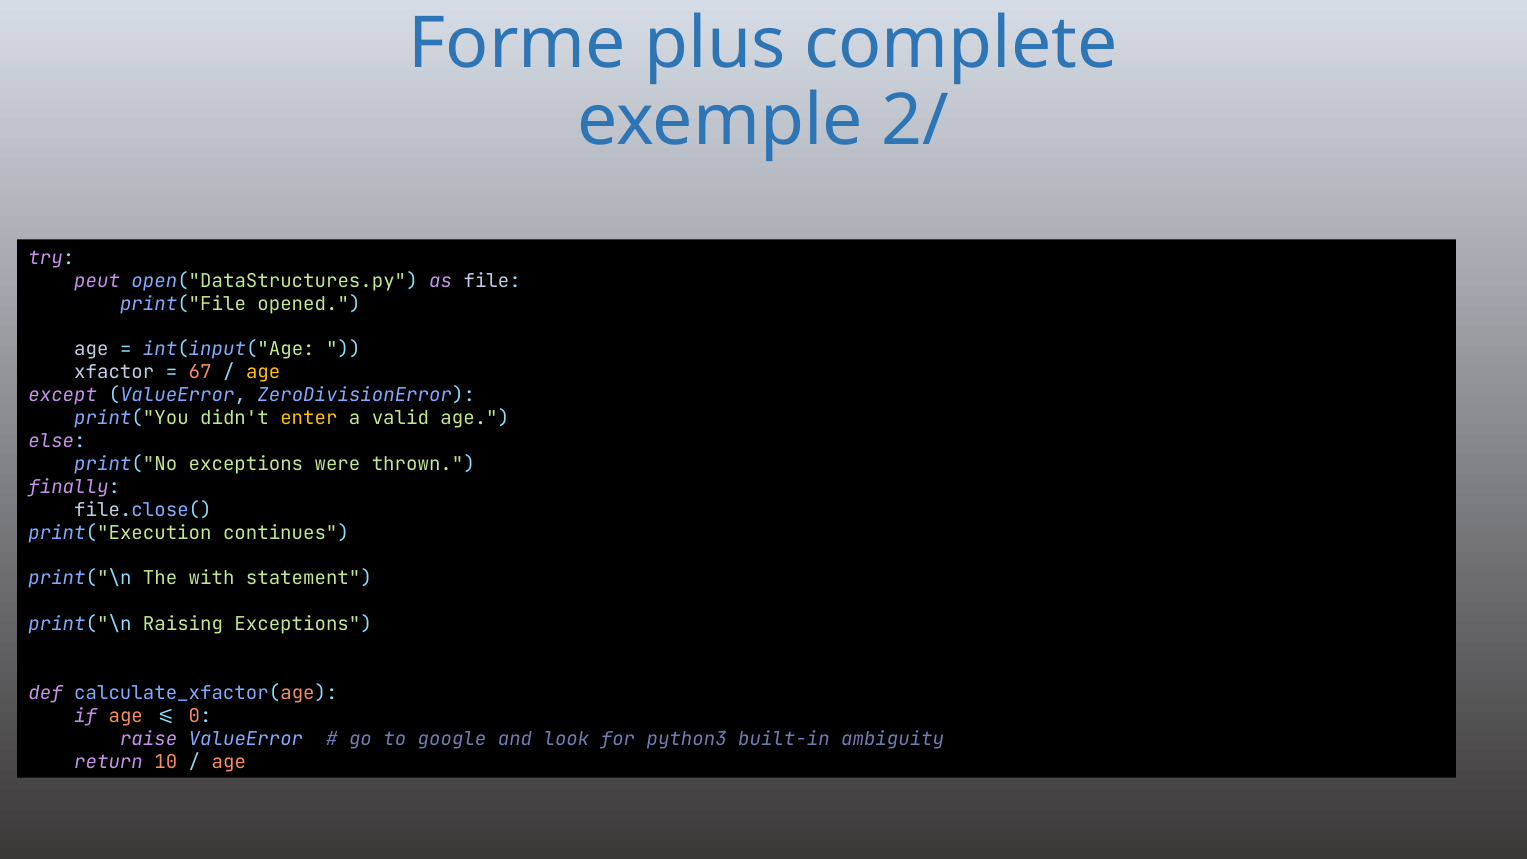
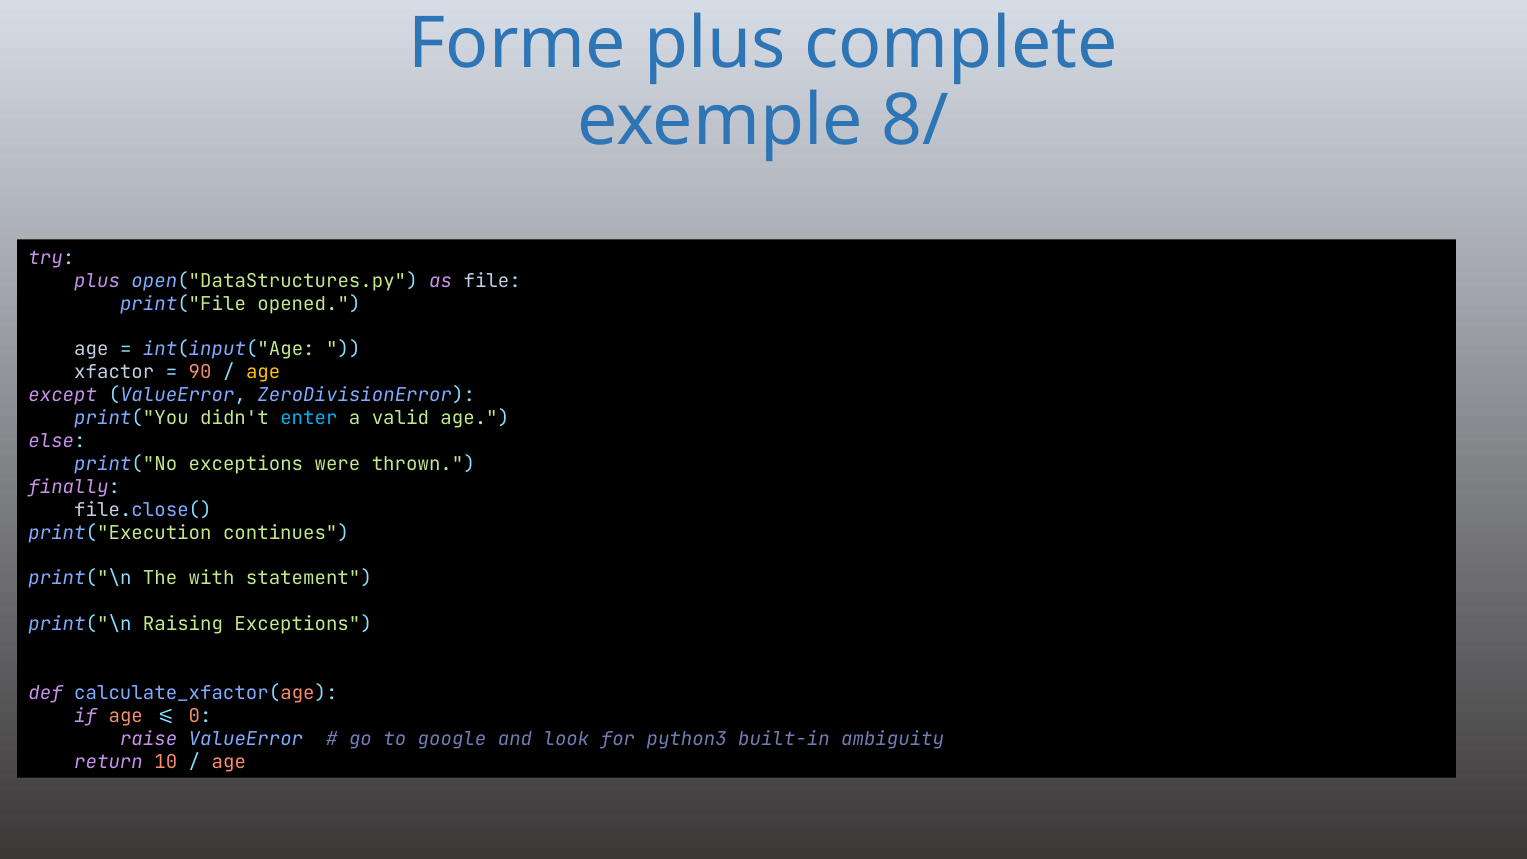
2/: 2/ -> 8/
peut at (97, 281): peut -> plus
67: 67 -> 90
enter colour: yellow -> light blue
